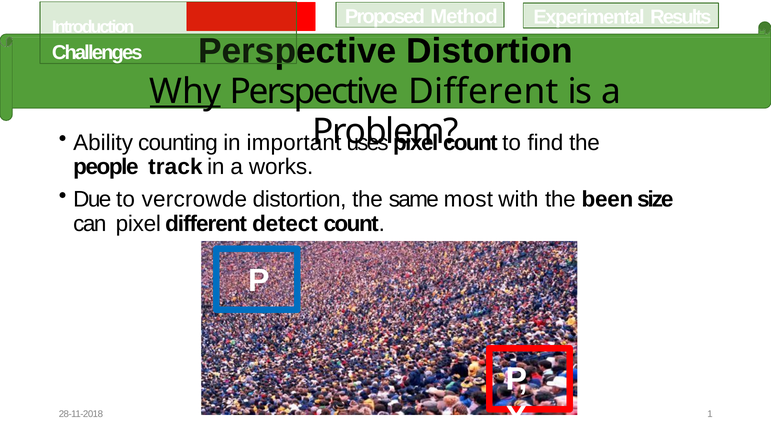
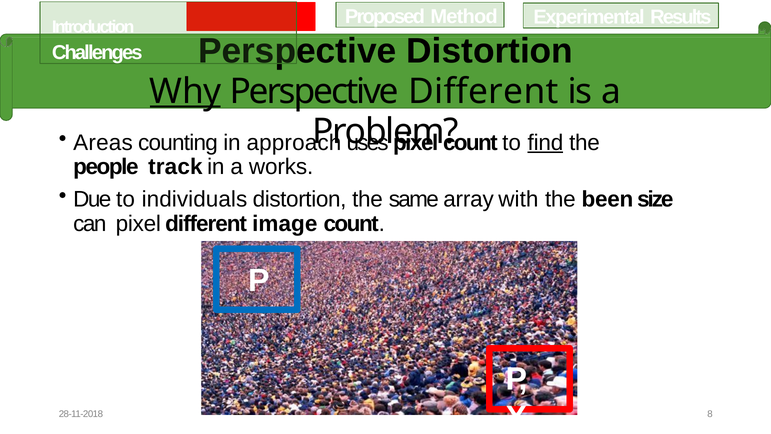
Ability: Ability -> Areas
important: important -> approach
find underline: none -> present
vercrowde: vercrowde -> individuals
most: most -> array
detect: detect -> image
1: 1 -> 8
